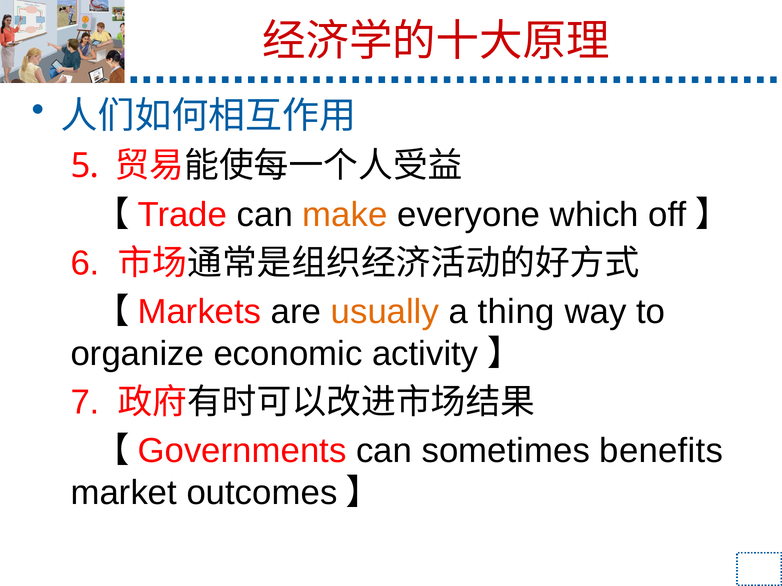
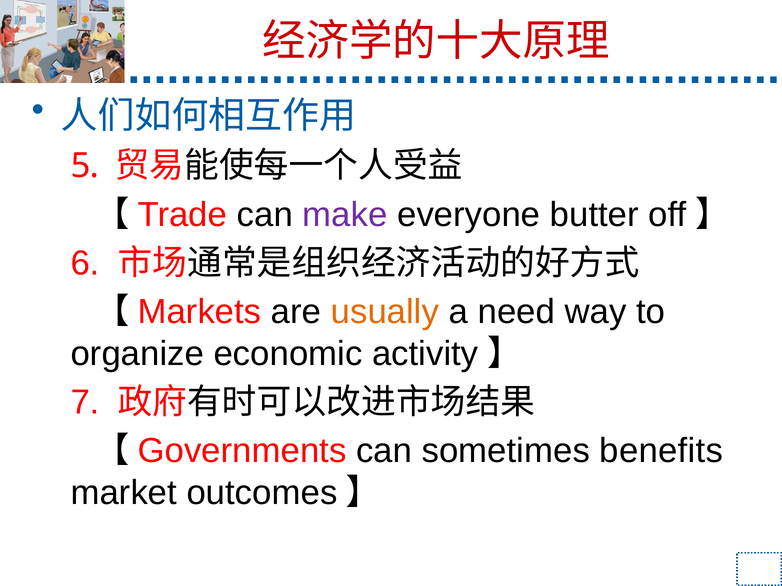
make colour: orange -> purple
which: which -> butter
thing: thing -> need
